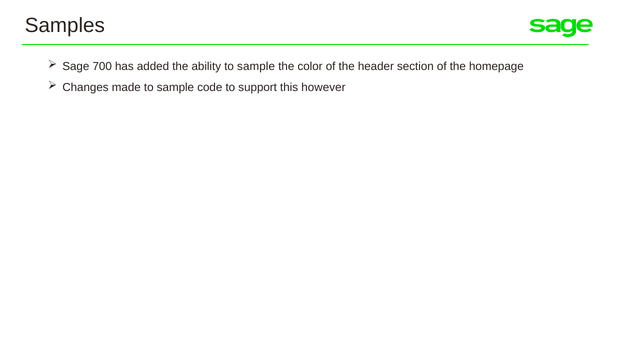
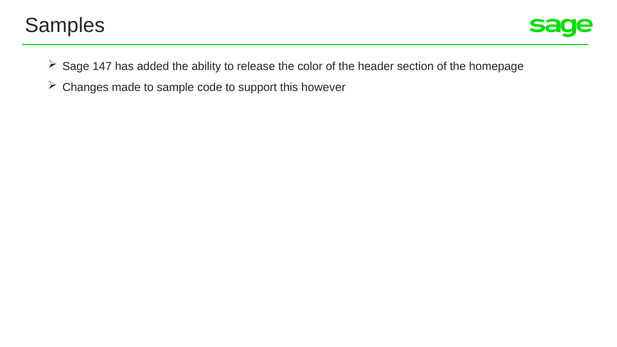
700: 700 -> 147
ability to sample: sample -> release
